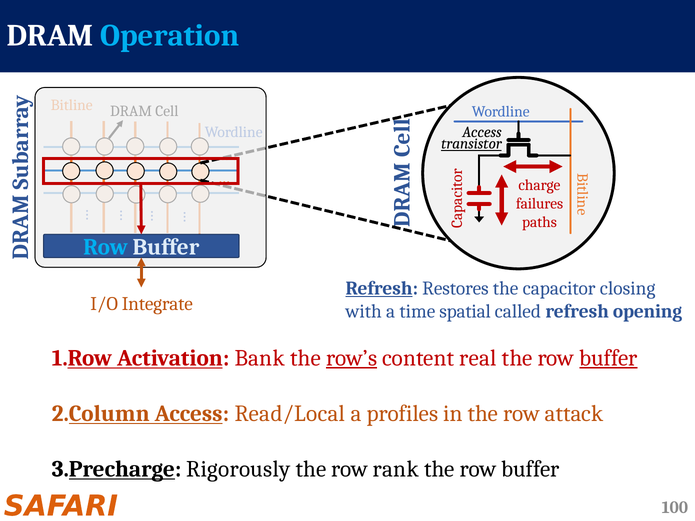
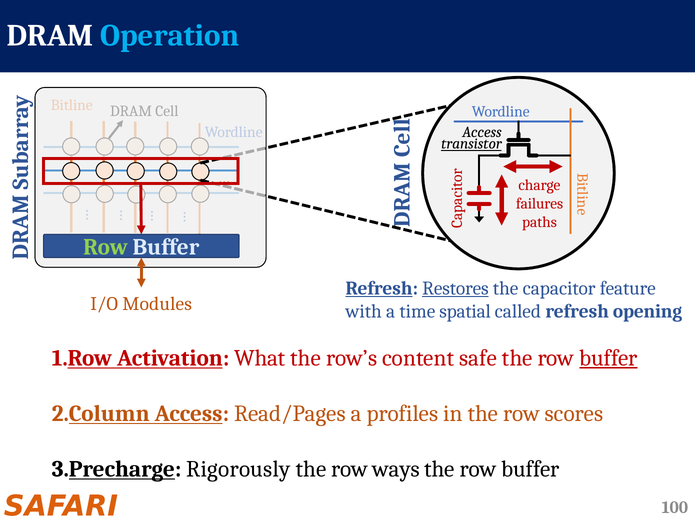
Row at (105, 247) colour: light blue -> light green
Restores underline: none -> present
closing: closing -> feature
Integrate: Integrate -> Modules
Bank: Bank -> What
row’s underline: present -> none
real: real -> safe
Read/Local: Read/Local -> Read/Pages
attack: attack -> scores
rank: rank -> ways
